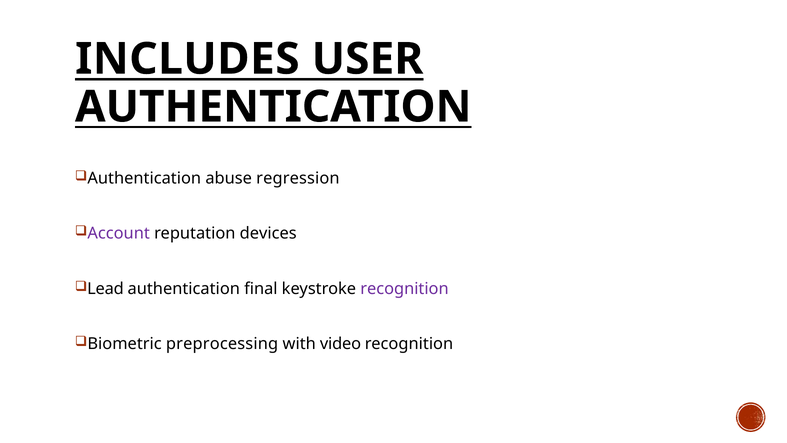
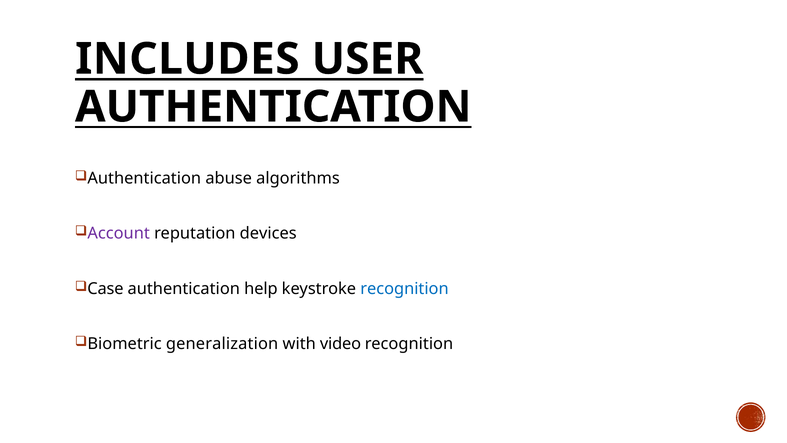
regression: regression -> algorithms
Lead: Lead -> Case
final: final -> help
recognition at (404, 288) colour: purple -> blue
preprocessing: preprocessing -> generalization
